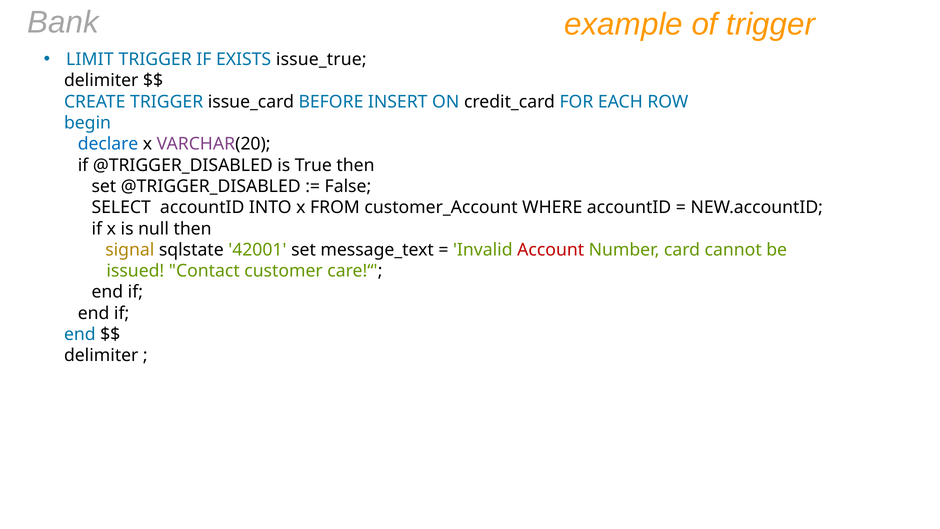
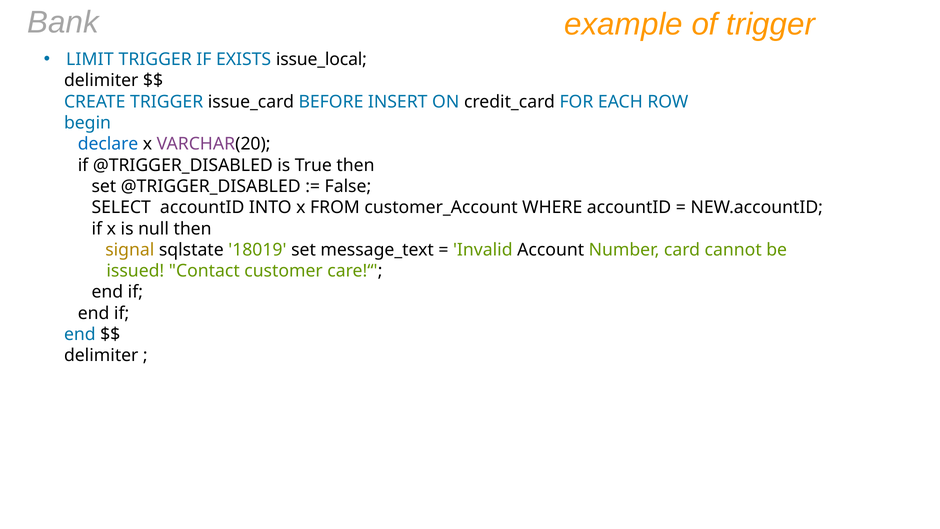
issue_true: issue_true -> issue_local
42001: 42001 -> 18019
Account colour: red -> black
